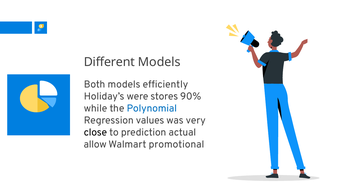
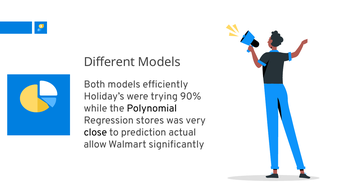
stores: stores -> trying
Polynomial colour: blue -> black
values: values -> stores
promotional: promotional -> significantly
